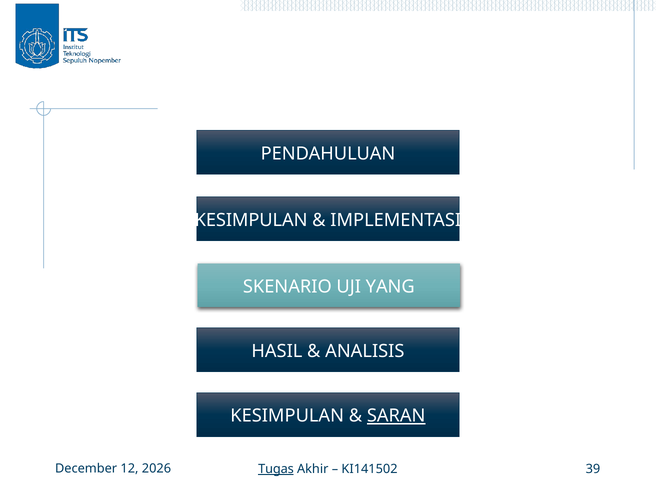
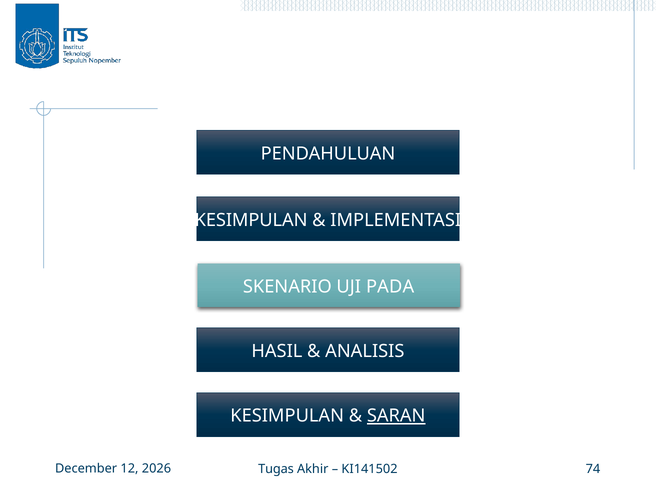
YANG: YANG -> PADA
Tugas underline: present -> none
39: 39 -> 74
